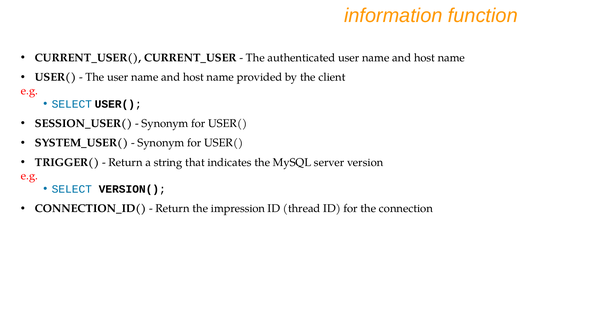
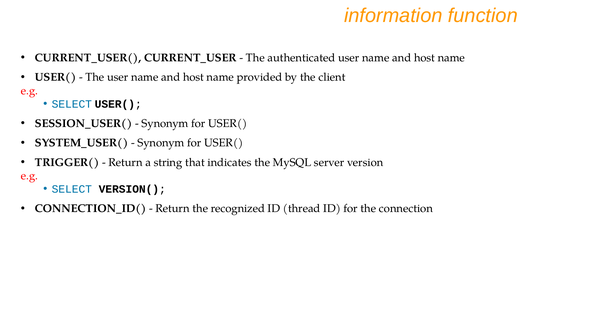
impression: impression -> recognized
